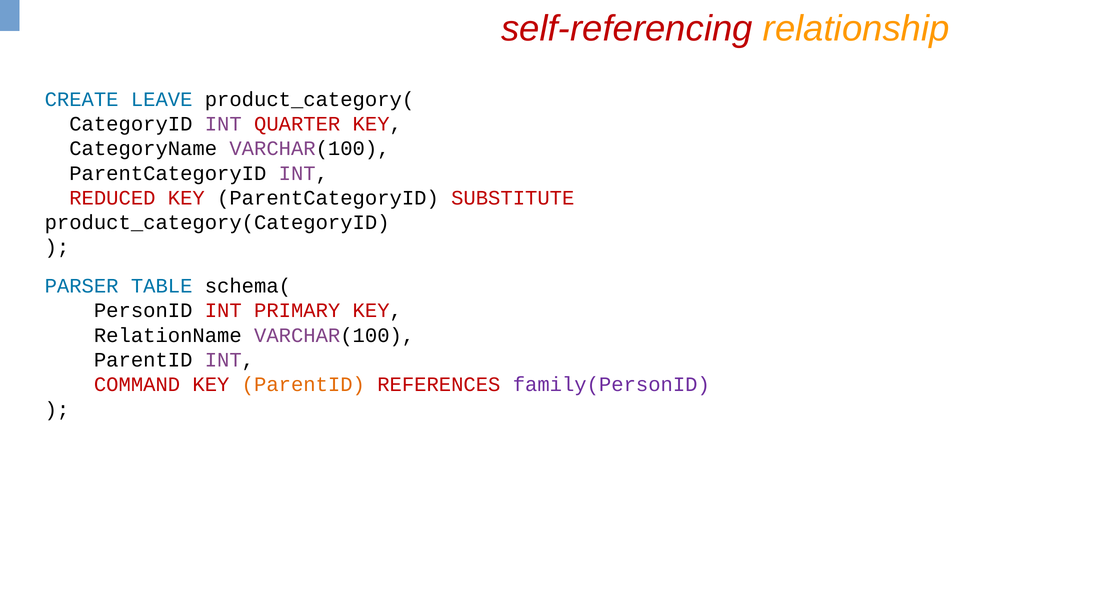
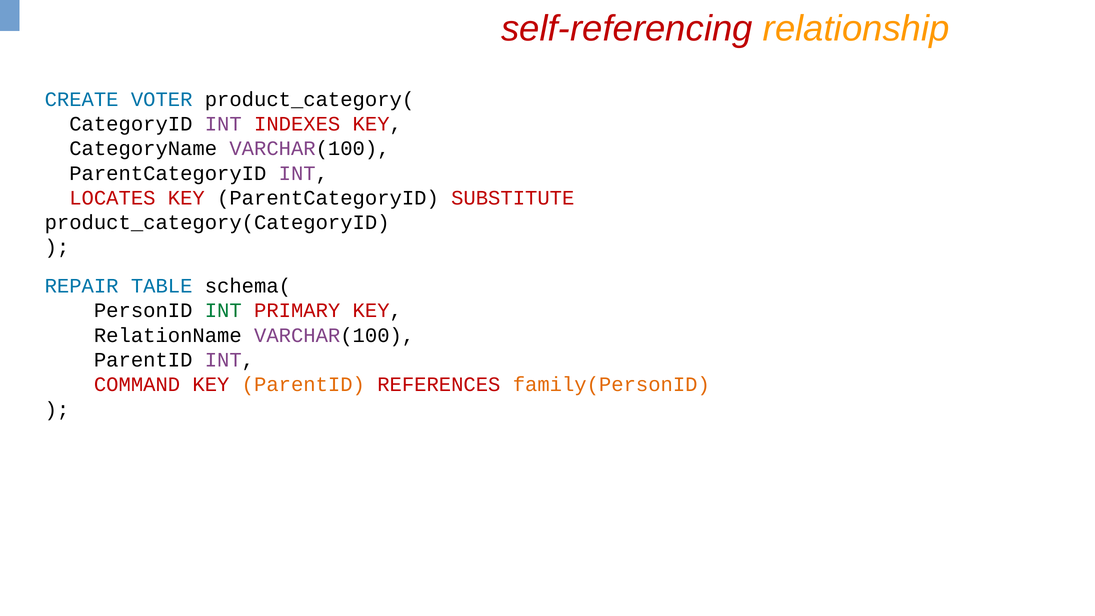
LEAVE: LEAVE -> VOTER
QUARTER: QUARTER -> INDEXES
REDUCED: REDUCED -> LOCATES
PARSER: PARSER -> REPAIR
INT at (223, 311) colour: red -> green
family(PersonID colour: purple -> orange
